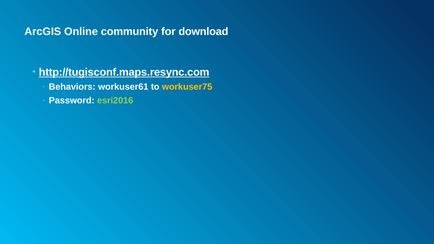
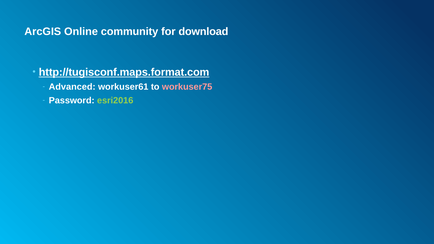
http://tugisconf.maps.resync.com: http://tugisconf.maps.resync.com -> http://tugisconf.maps.format.com
Behaviors: Behaviors -> Advanced
workuser75 colour: yellow -> pink
